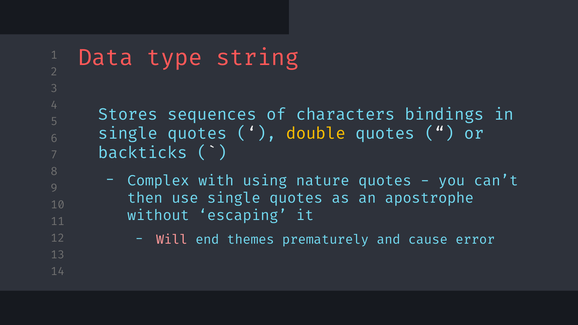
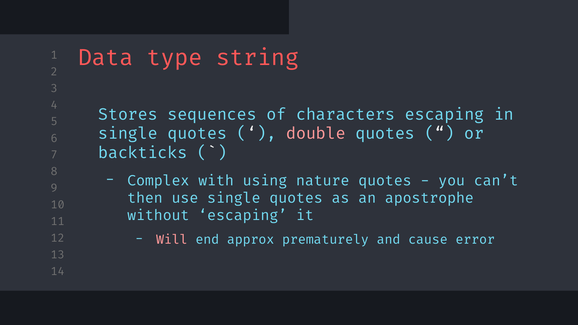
characters bindings: bindings -> escaping
double colour: yellow -> pink
themes: themes -> approx
